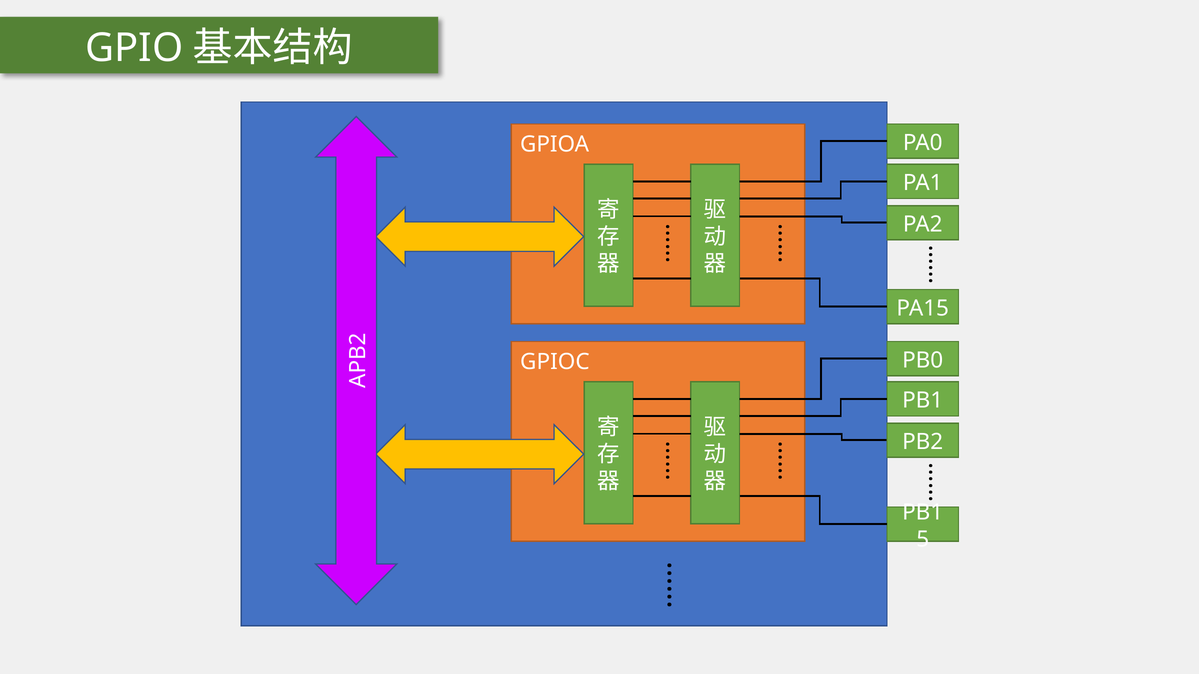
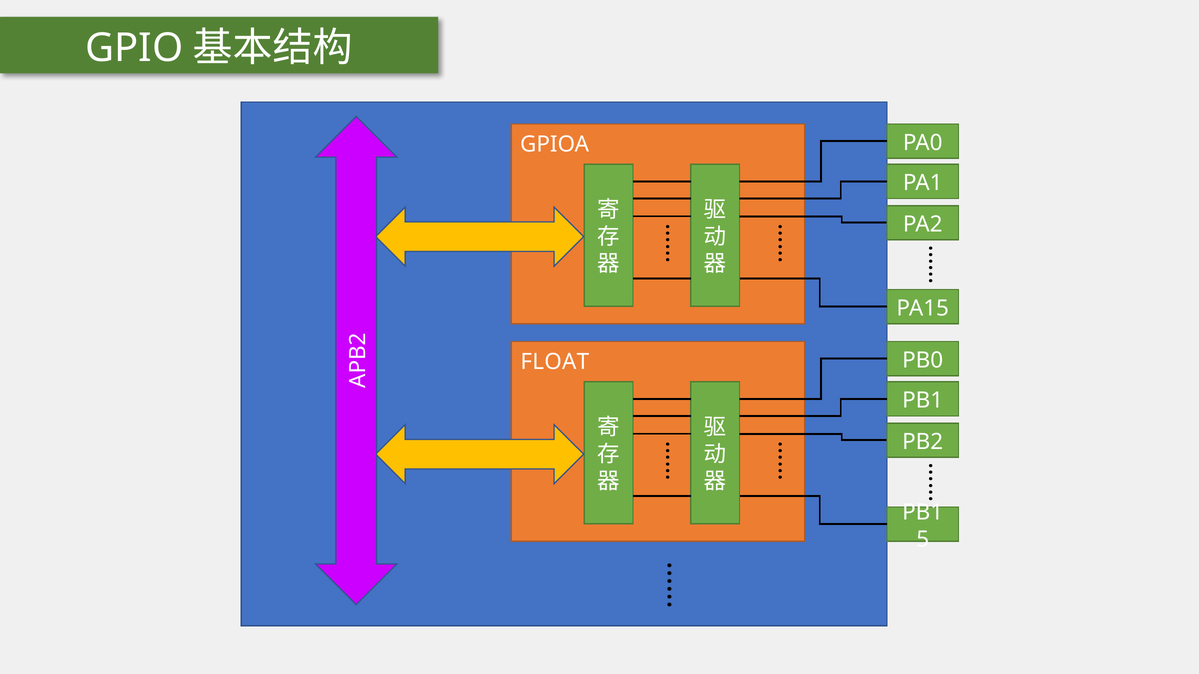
GPIOC: GPIOC -> FLOAT
